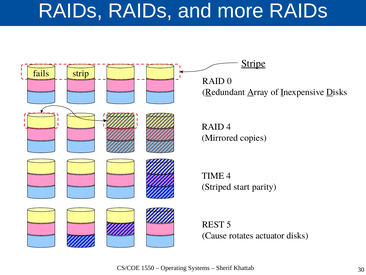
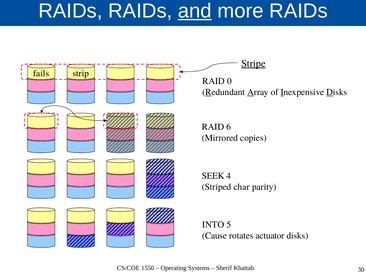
and underline: none -> present
RAID 4: 4 -> 6
TIME: TIME -> SEEK
start: start -> char
REST: REST -> INTO
